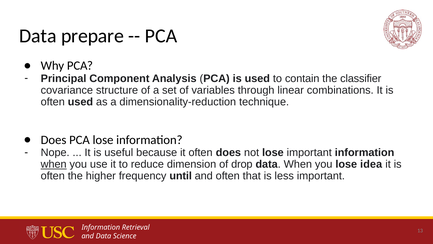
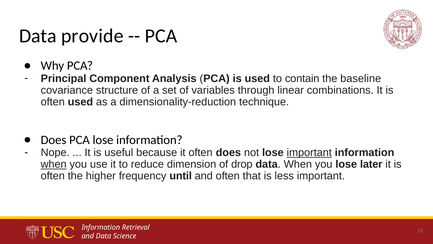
prepare: prepare -> provide
classifier: classifier -> baseline
important at (309, 152) underline: none -> present
idea: idea -> later
